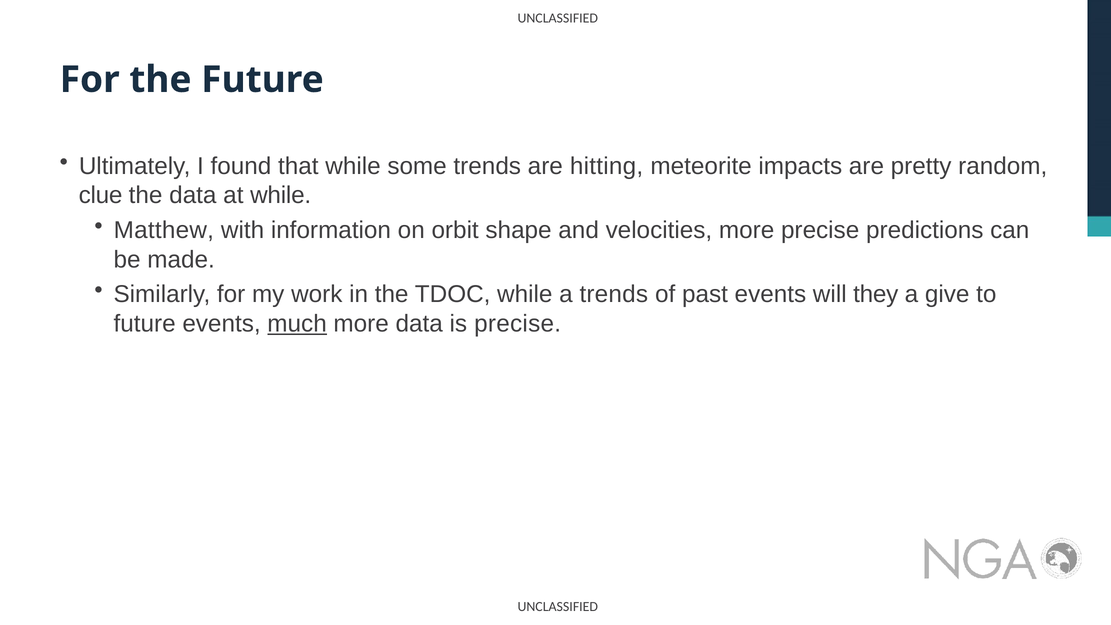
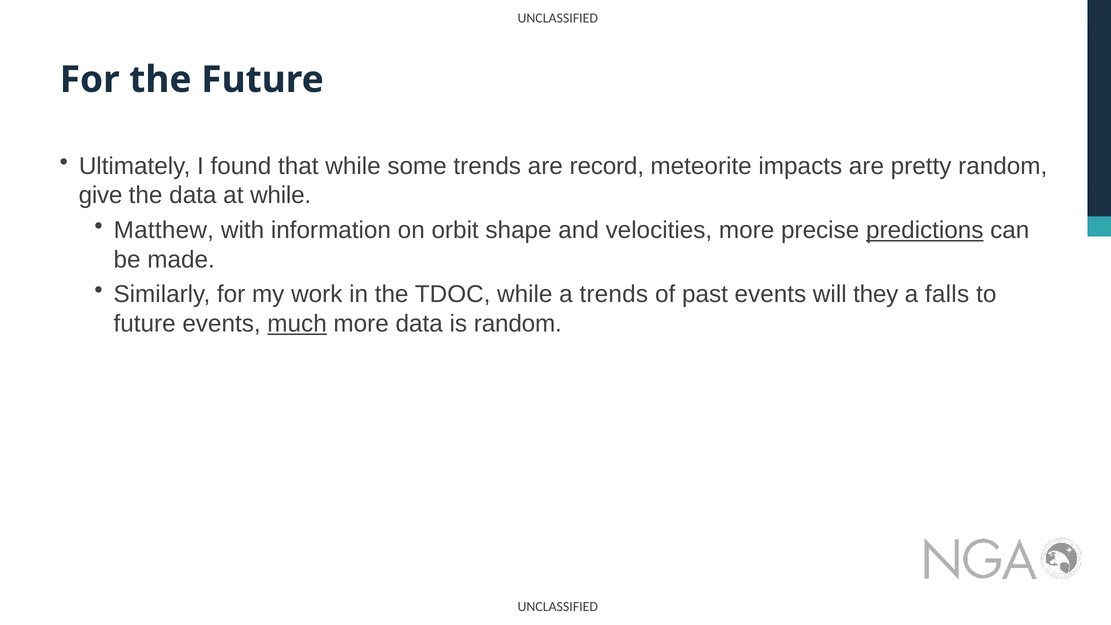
hitting: hitting -> record
clue: clue -> give
predictions underline: none -> present
give: give -> falls
is precise: precise -> random
